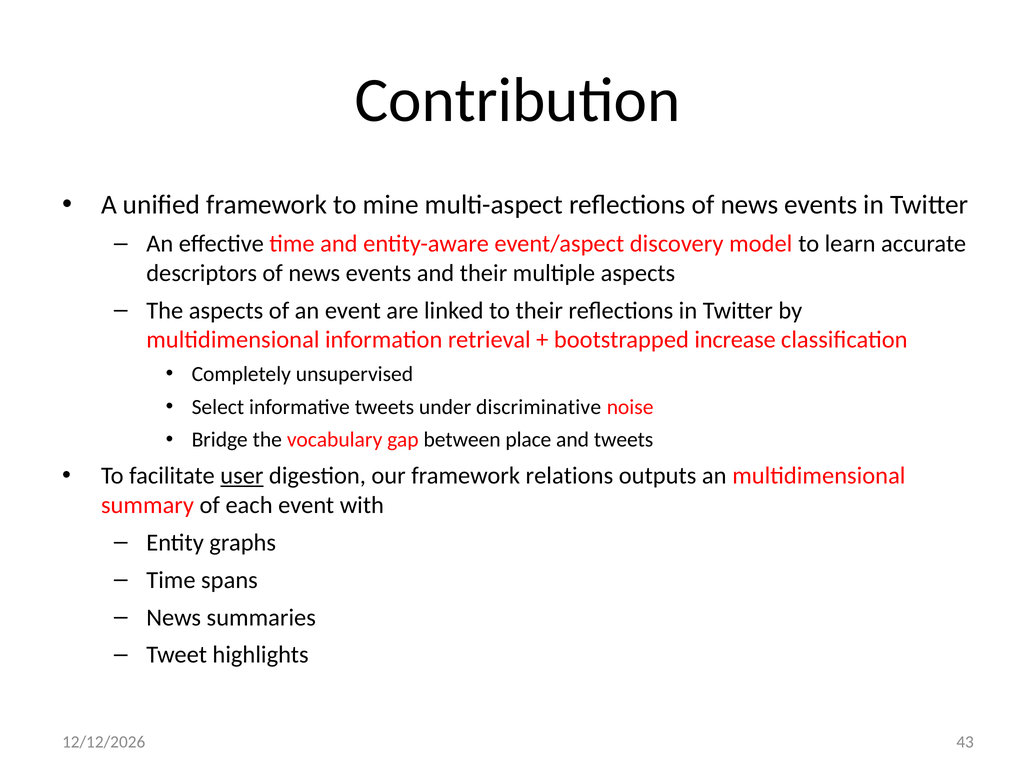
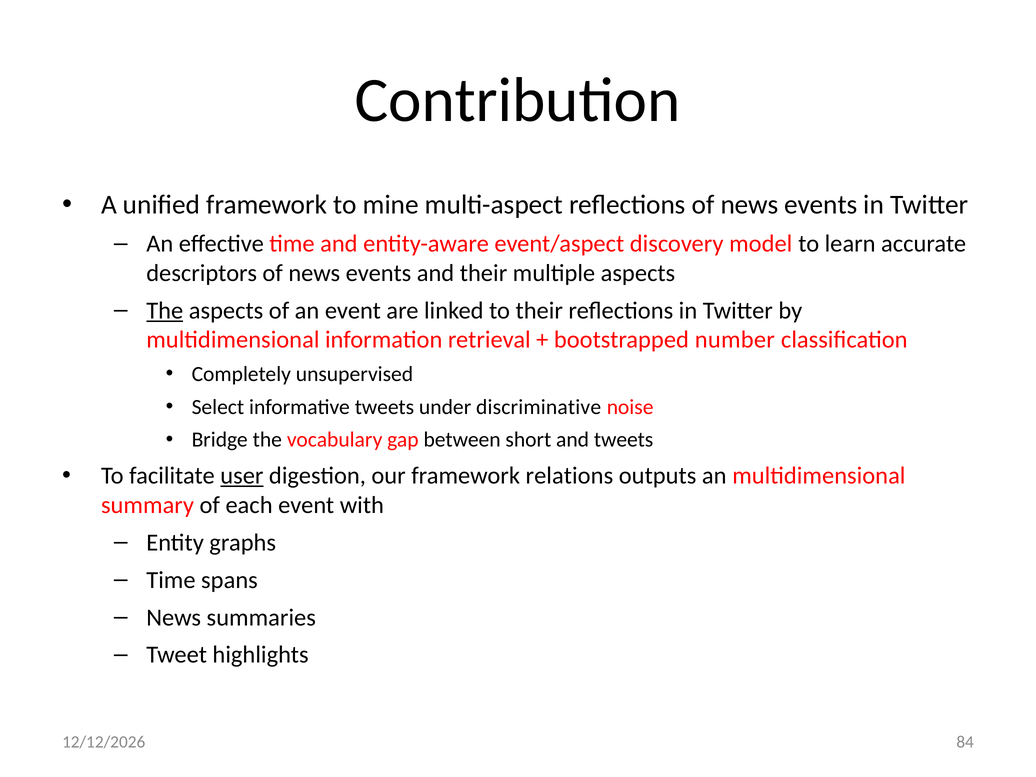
The at (165, 311) underline: none -> present
increase: increase -> number
place: place -> short
43: 43 -> 84
